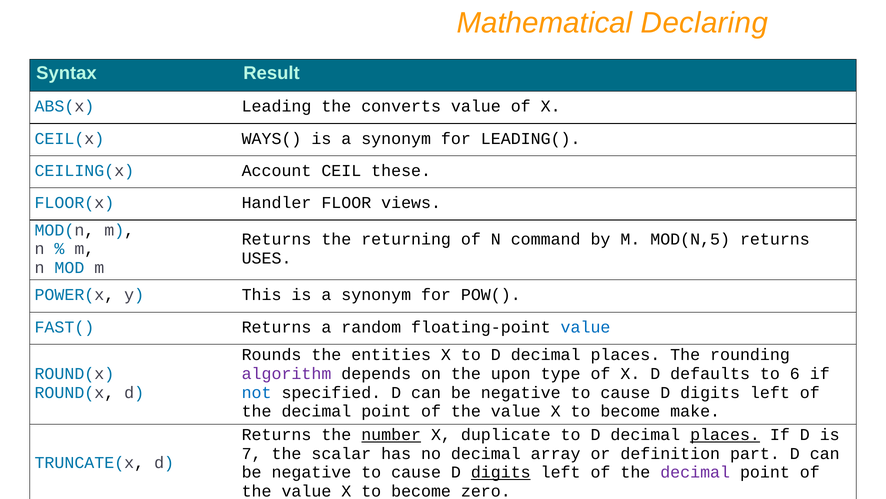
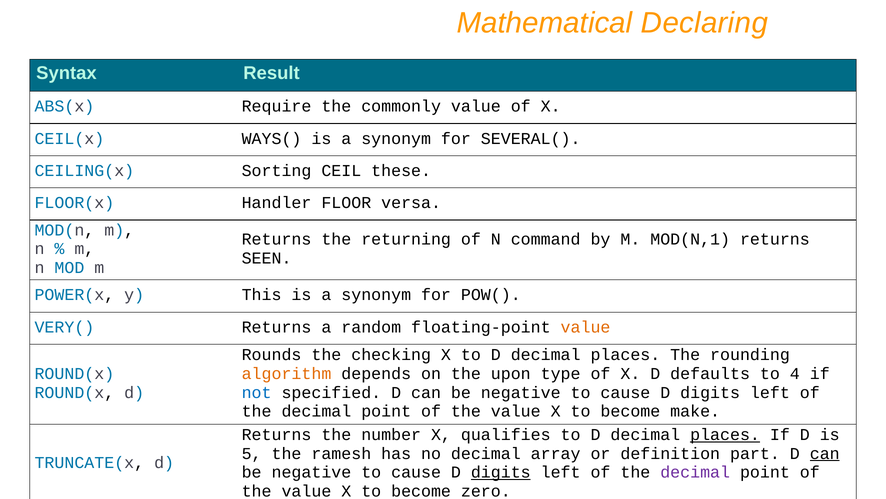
Leading: Leading -> Require
converts: converts -> commonly
LEADING(: LEADING( -> SEVERAL(
Account: Account -> Sorting
views: views -> versa
MOD(N,5: MOD(N,5 -> MOD(N,1
USES: USES -> SEEN
FAST(: FAST( -> VERY(
value at (586, 327) colour: blue -> orange
entities: entities -> checking
algorithm colour: purple -> orange
6: 6 -> 4
number underline: present -> none
duplicate: duplicate -> qualifies
7: 7 -> 5
scalar: scalar -> ramesh
can at (825, 453) underline: none -> present
